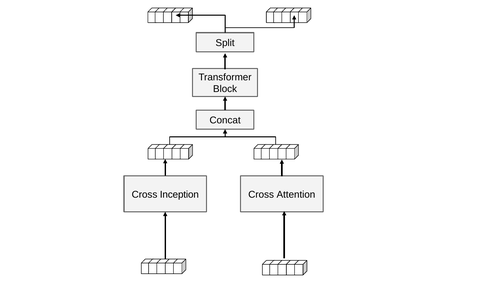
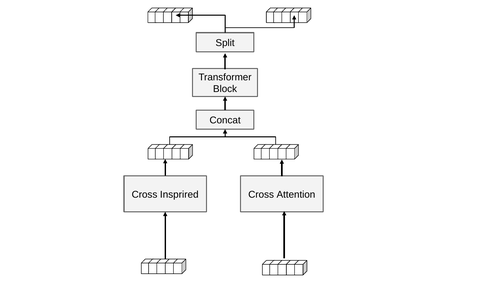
Inception: Inception -> Insprired
